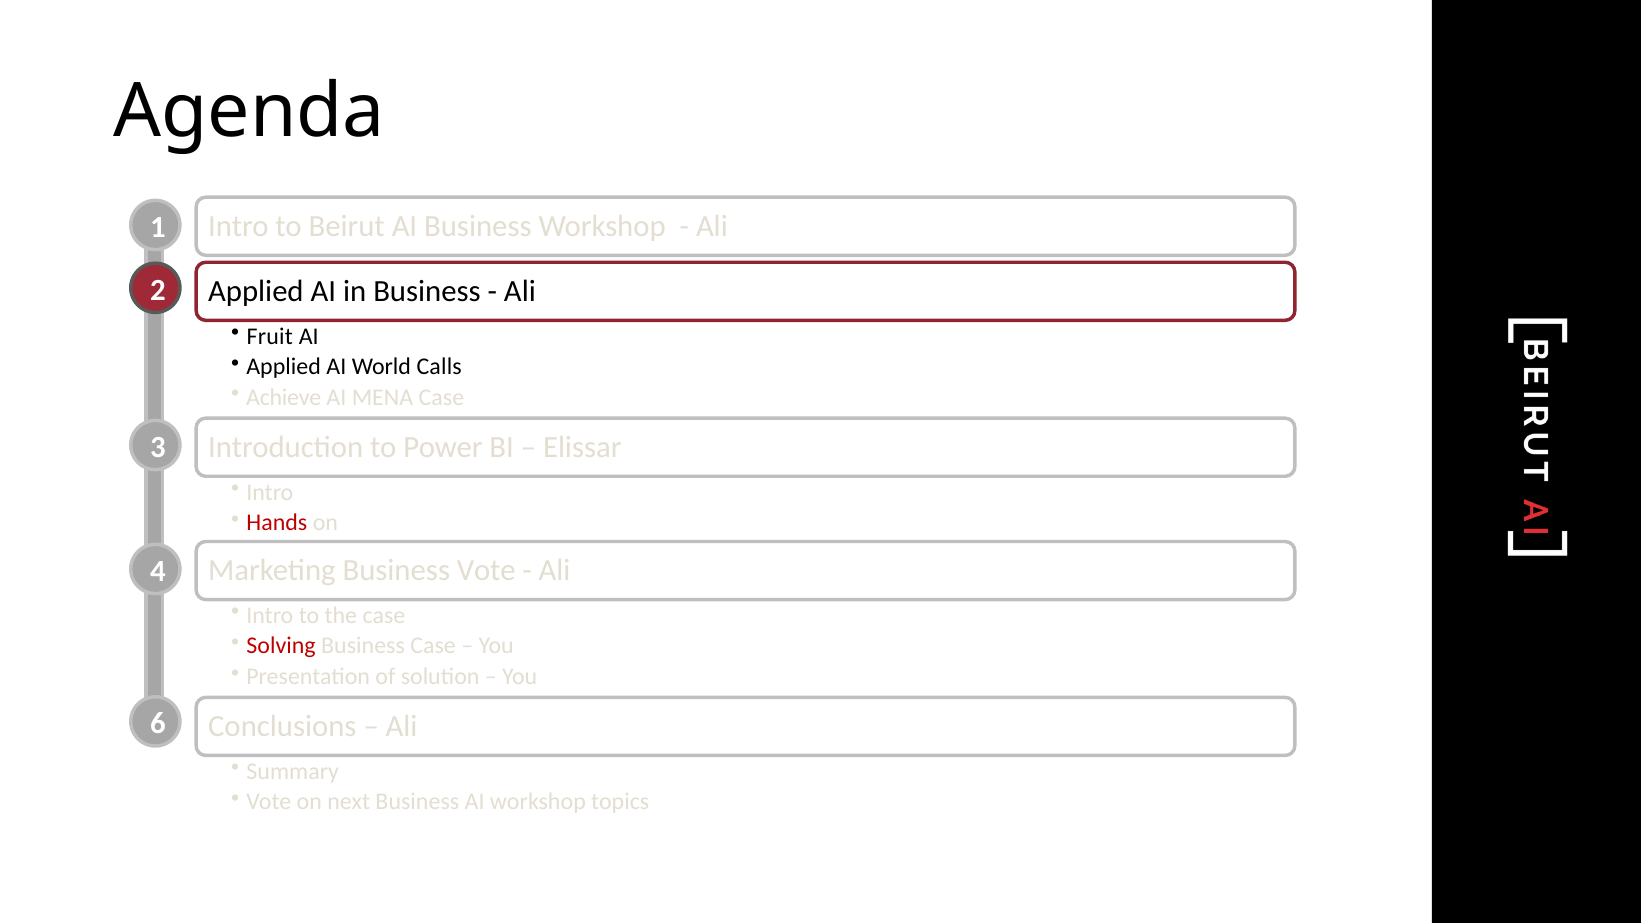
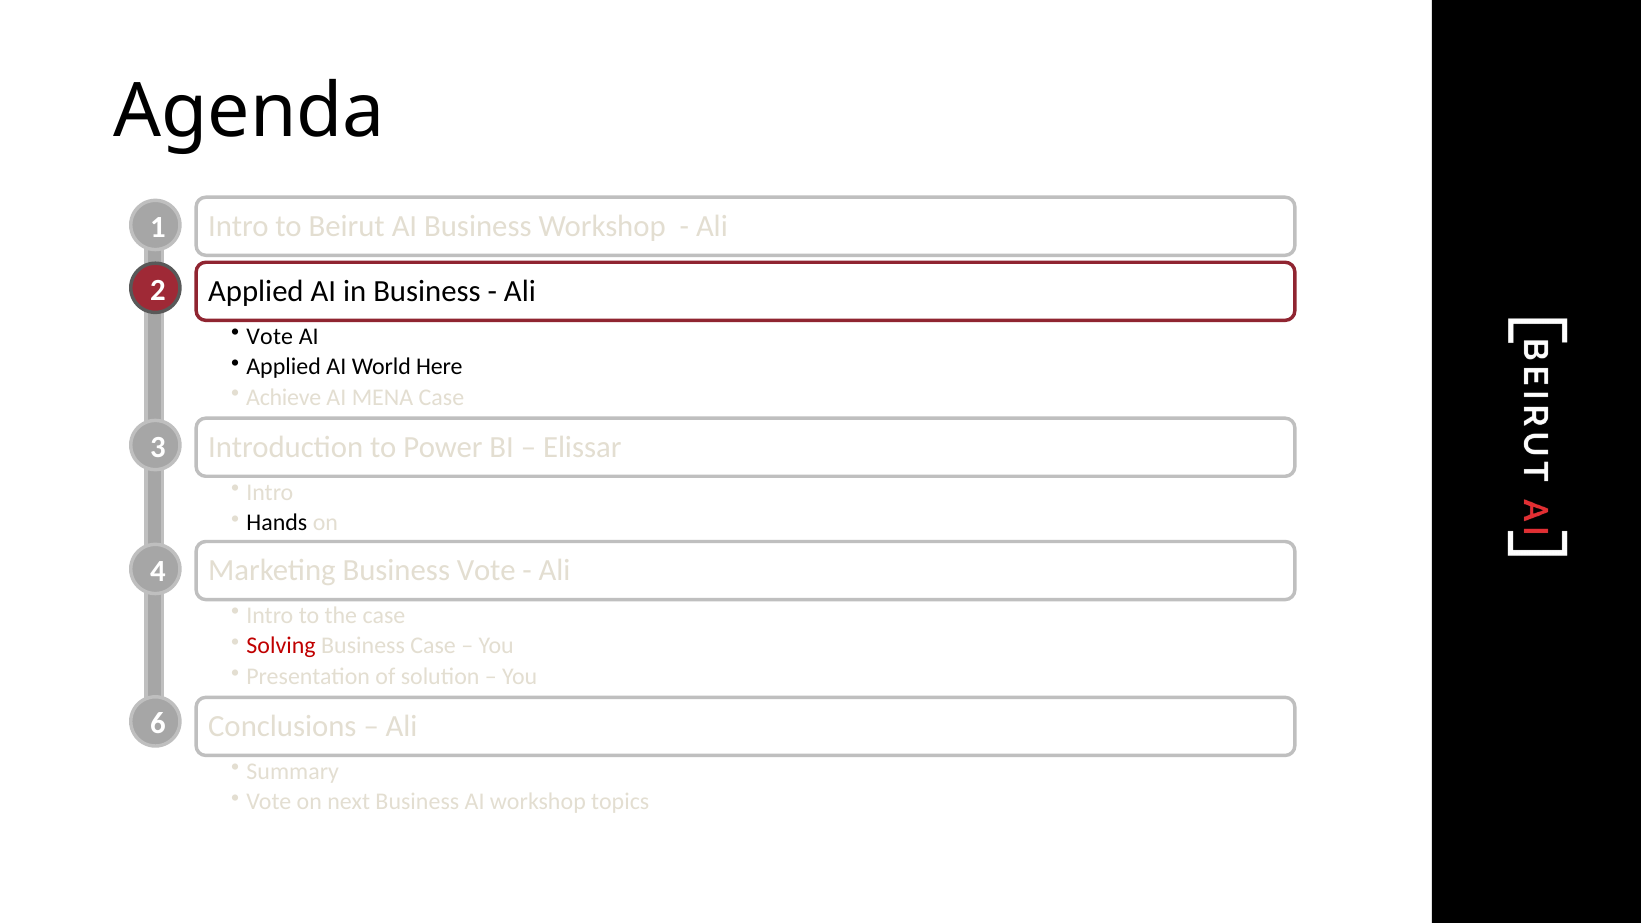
Fruit at (270, 336): Fruit -> Vote
Calls: Calls -> Here
Hands colour: red -> black
